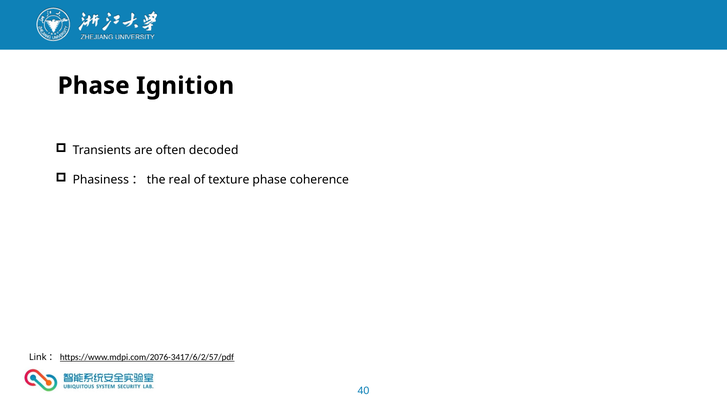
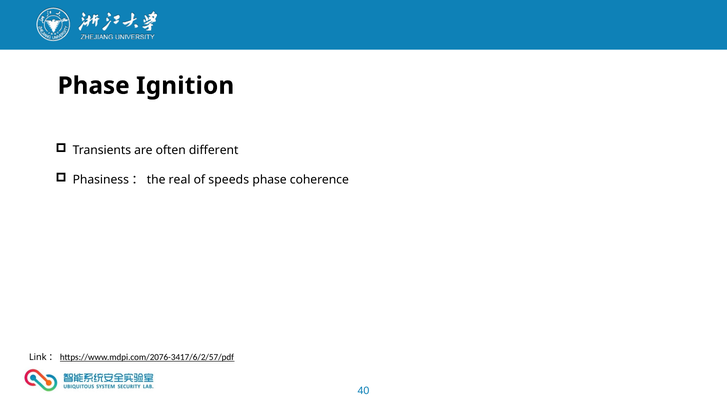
decoded: decoded -> different
texture: texture -> speeds
